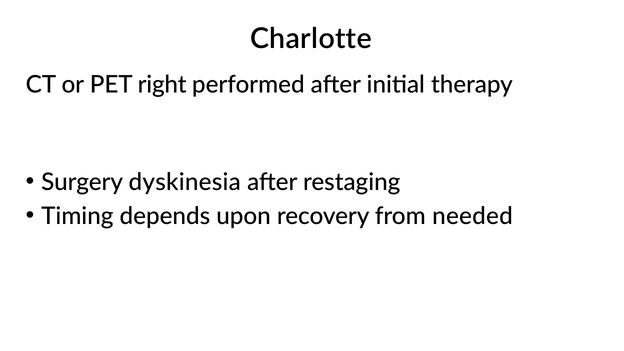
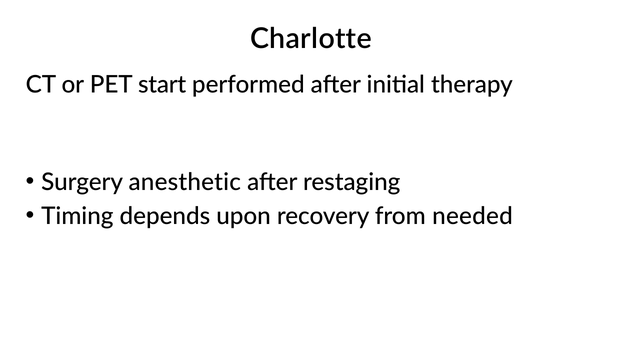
right: right -> start
dyskinesia: dyskinesia -> anesthetic
